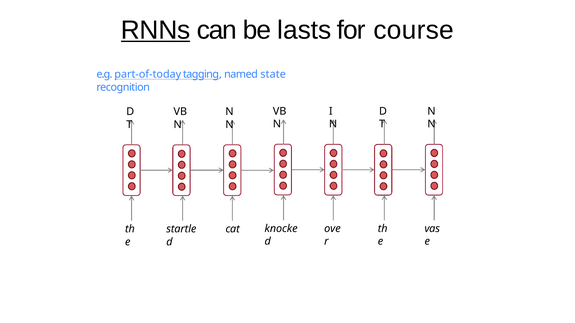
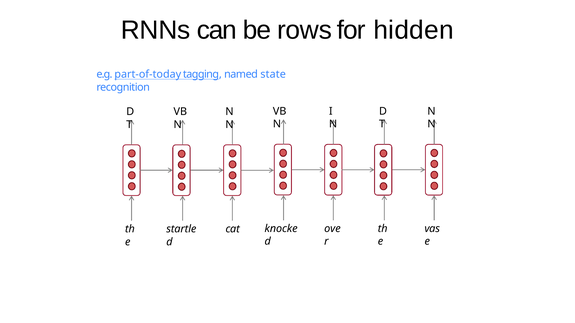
RNNs underline: present -> none
lasts: lasts -> rows
course: course -> hidden
